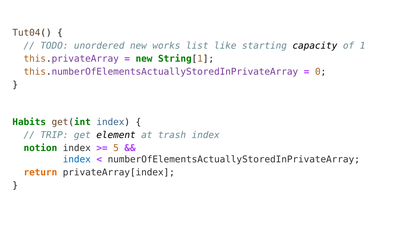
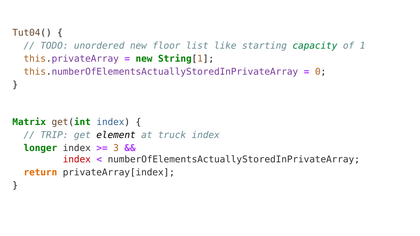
works: works -> floor
capacity colour: black -> green
Habits: Habits -> Matrix
trash: trash -> truck
notion: notion -> longer
5: 5 -> 3
index at (77, 159) colour: blue -> red
